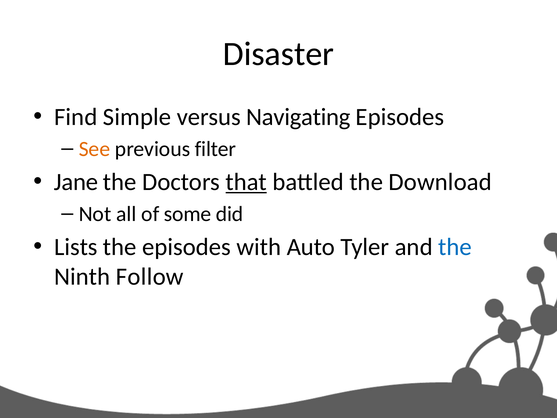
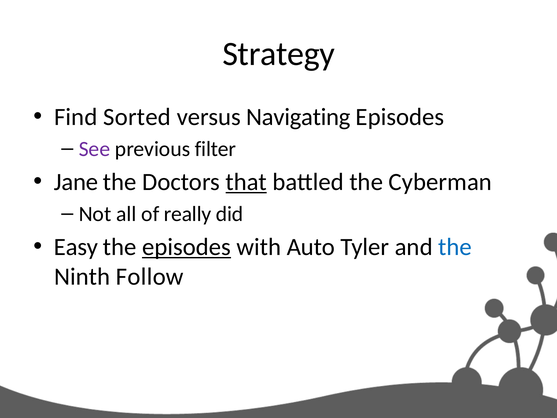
Disaster: Disaster -> Strategy
Simple: Simple -> Sorted
See colour: orange -> purple
Download: Download -> Cyberman
some: some -> really
Lists: Lists -> Easy
episodes at (187, 247) underline: none -> present
